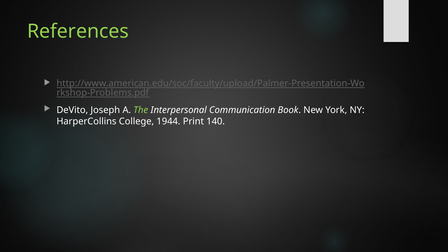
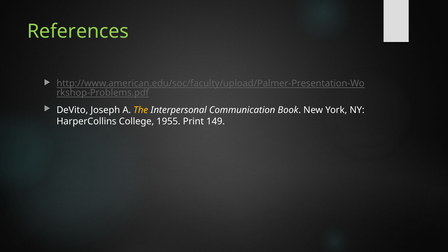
The colour: light green -> yellow
1944: 1944 -> 1955
140: 140 -> 149
